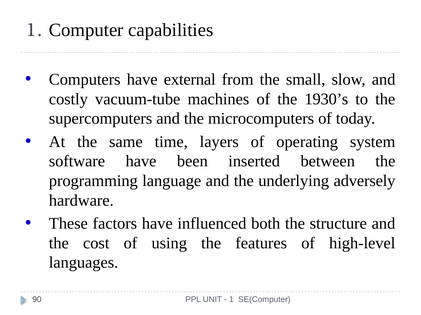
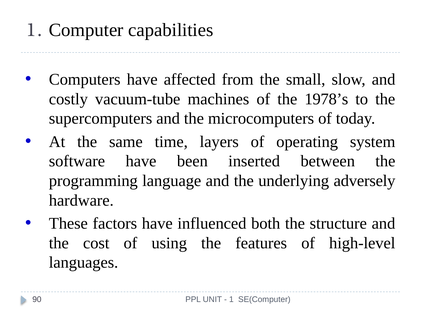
external: external -> affected
1930’s: 1930’s -> 1978’s
